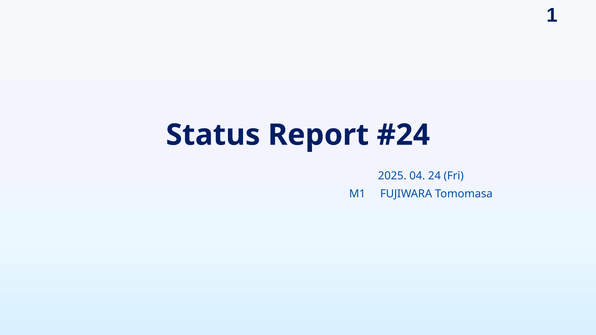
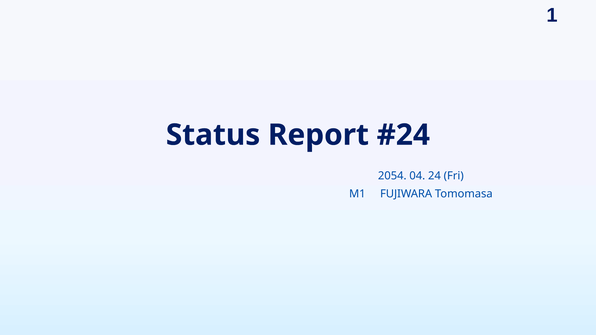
2025: 2025 -> 2054
